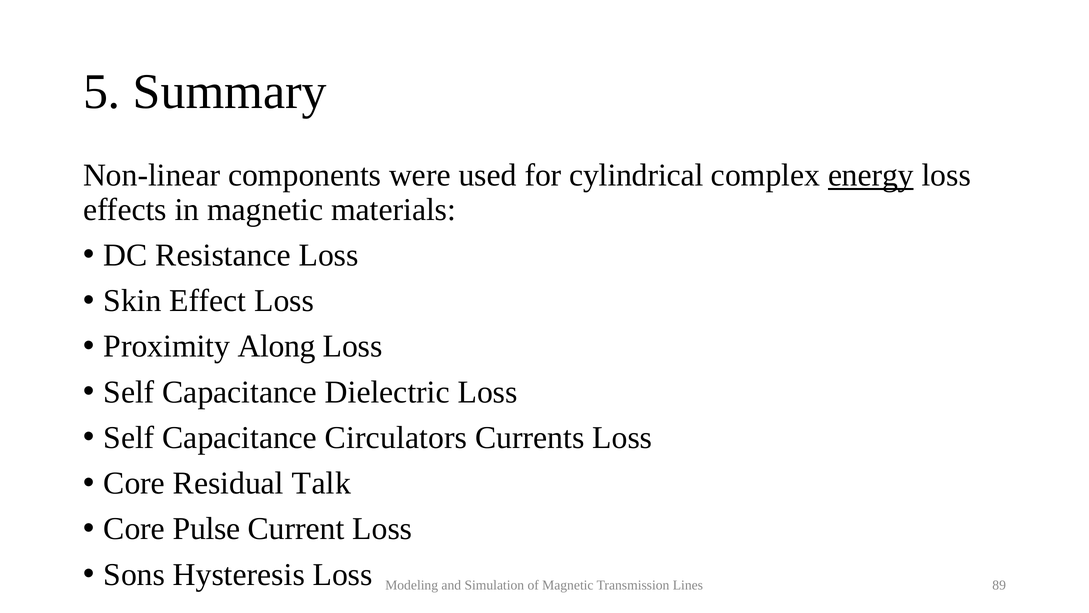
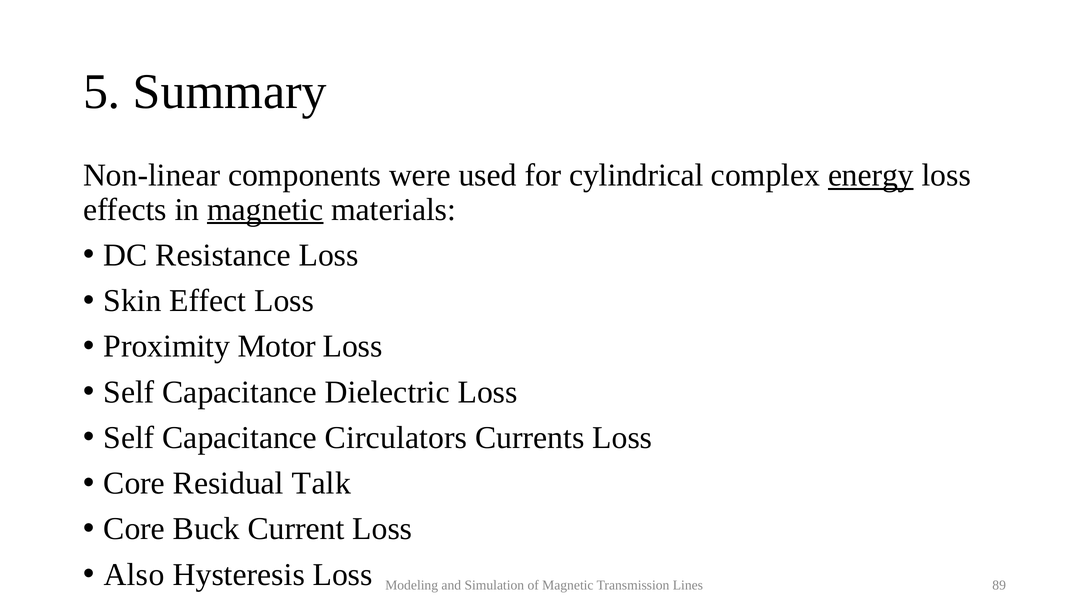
magnetic at (265, 209) underline: none -> present
Along: Along -> Motor
Pulse: Pulse -> Buck
Sons: Sons -> Also
